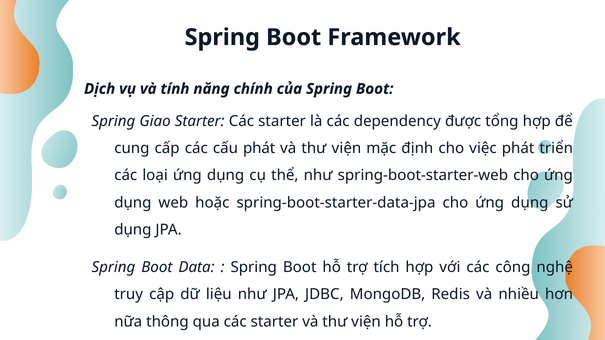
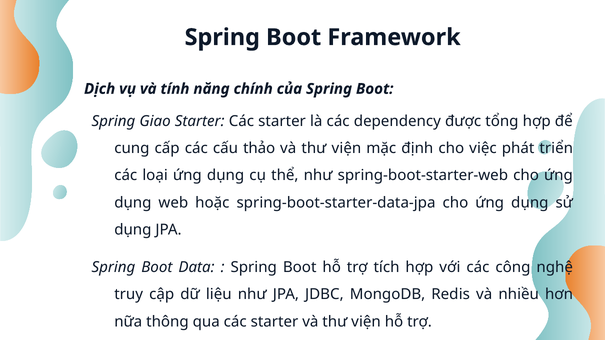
cấu phát: phát -> thảo
